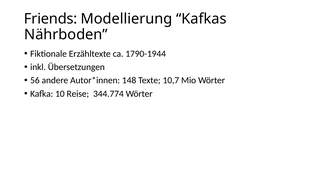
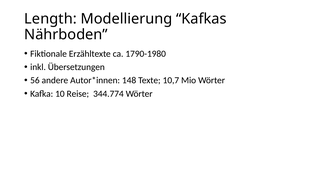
Friends: Friends -> Length
1790-1944: 1790-1944 -> 1790-1980
